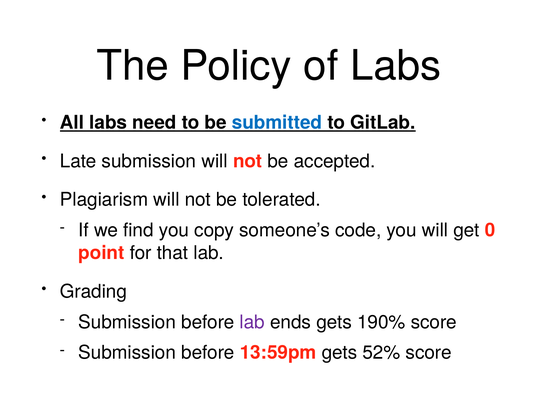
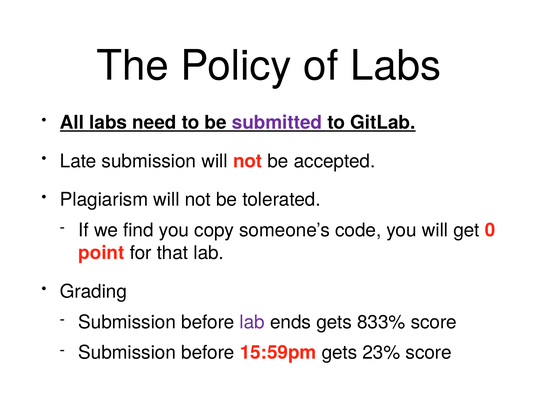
submitted colour: blue -> purple
190%: 190% -> 833%
13:59pm: 13:59pm -> 15:59pm
52%: 52% -> 23%
